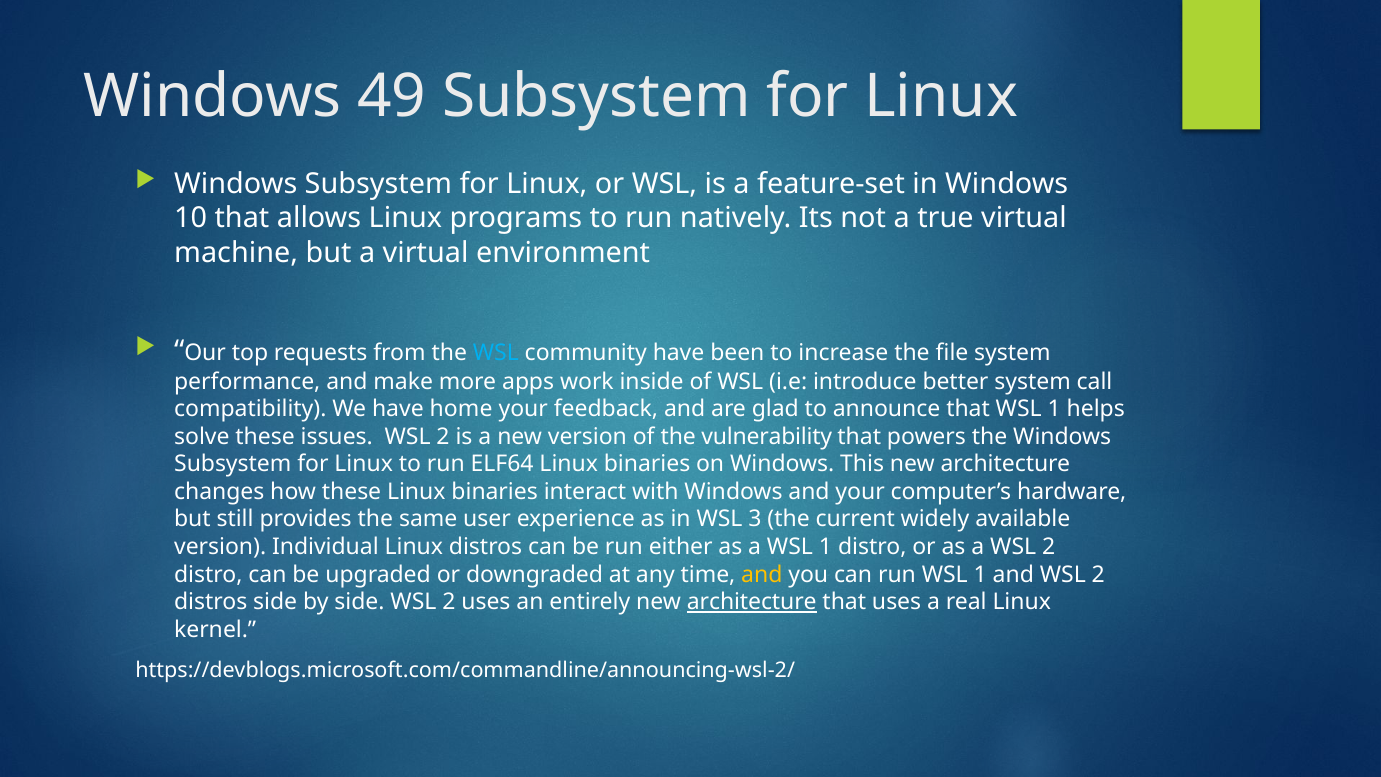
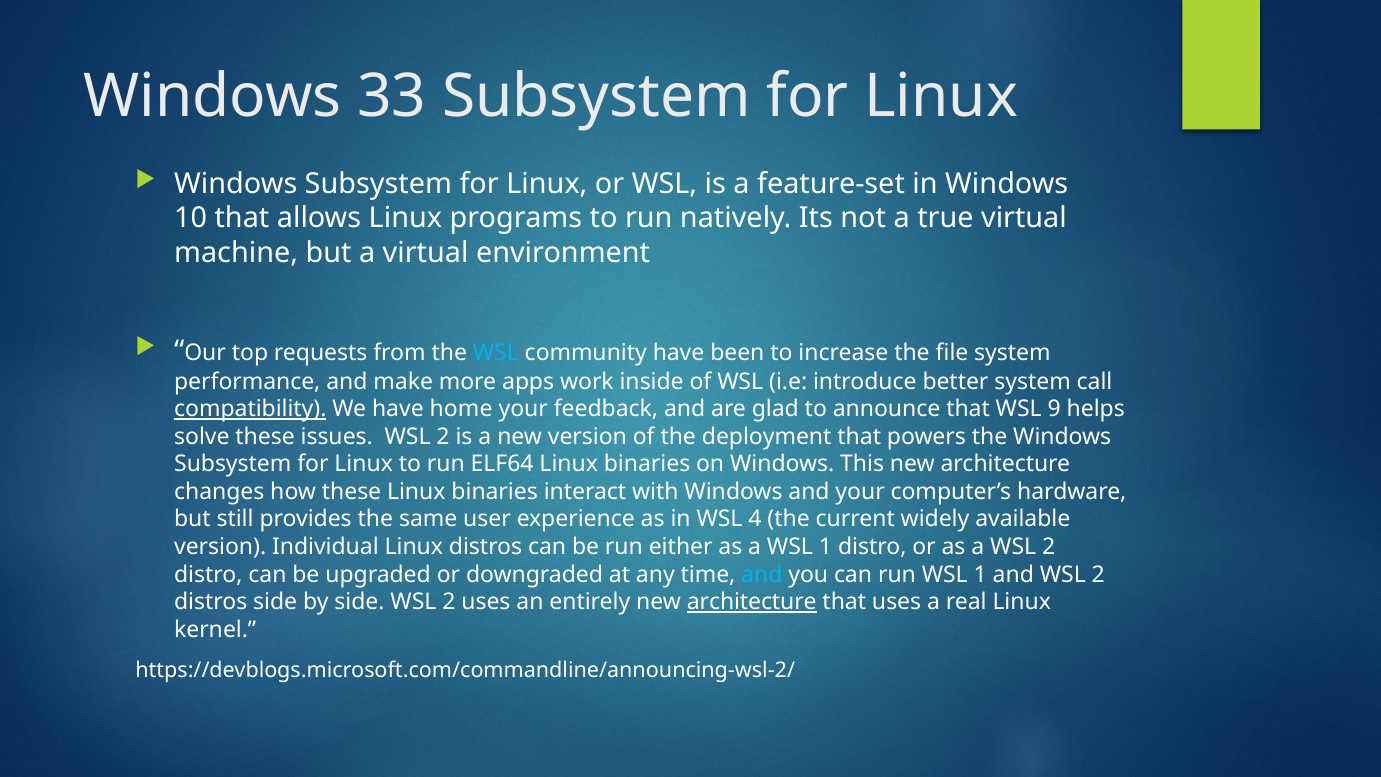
49: 49 -> 33
compatibility underline: none -> present
that WSL 1: 1 -> 9
vulnerability: vulnerability -> deployment
3: 3 -> 4
and at (762, 574) colour: yellow -> light blue
